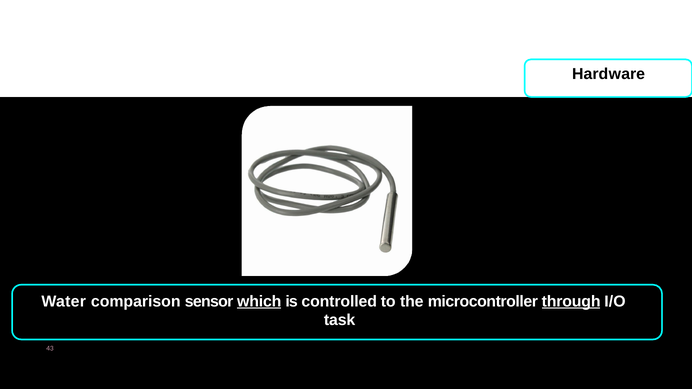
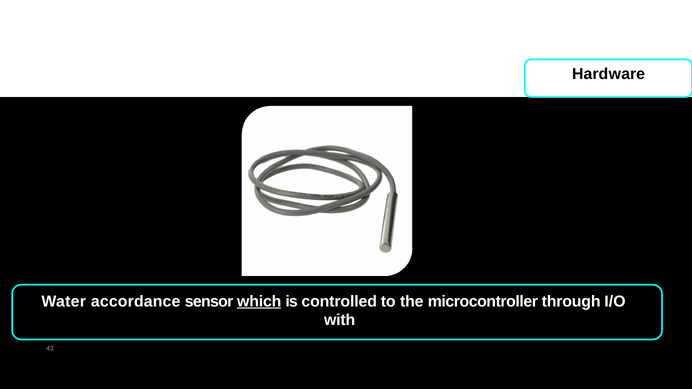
comparison: comparison -> accordance
through underline: present -> none
task: task -> with
